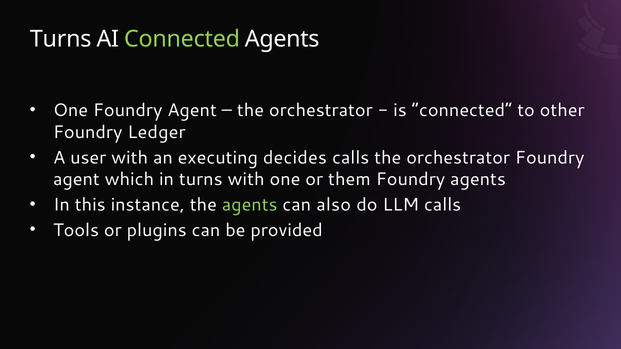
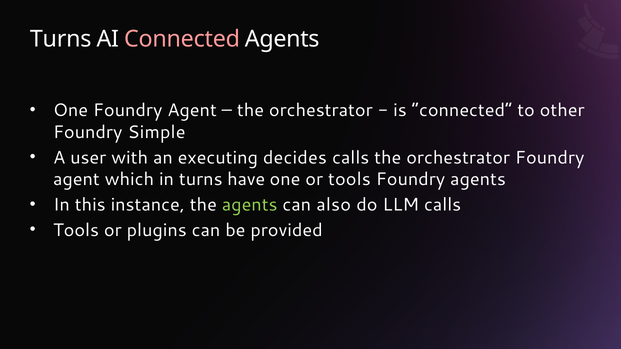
Connected at (182, 39) colour: light green -> pink
Ledger: Ledger -> Simple
turns with: with -> have
or them: them -> tools
